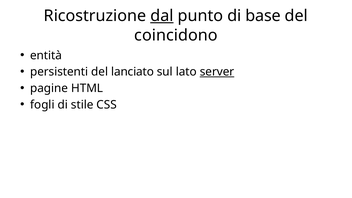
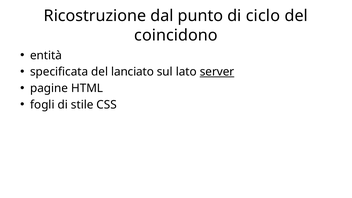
dal underline: present -> none
base: base -> ciclo
persistenti: persistenti -> specificata
